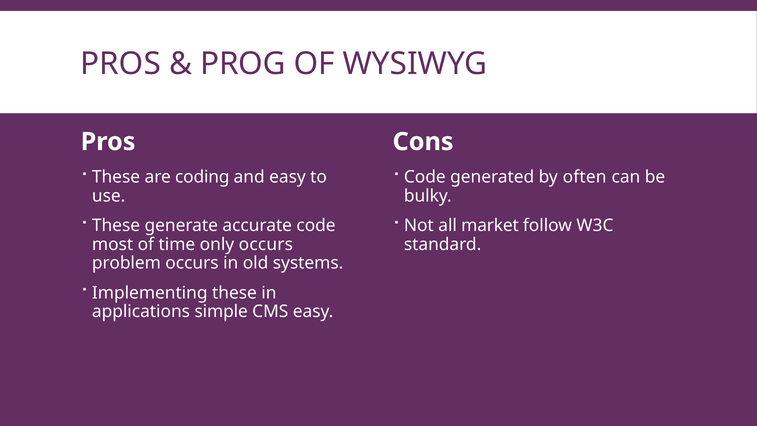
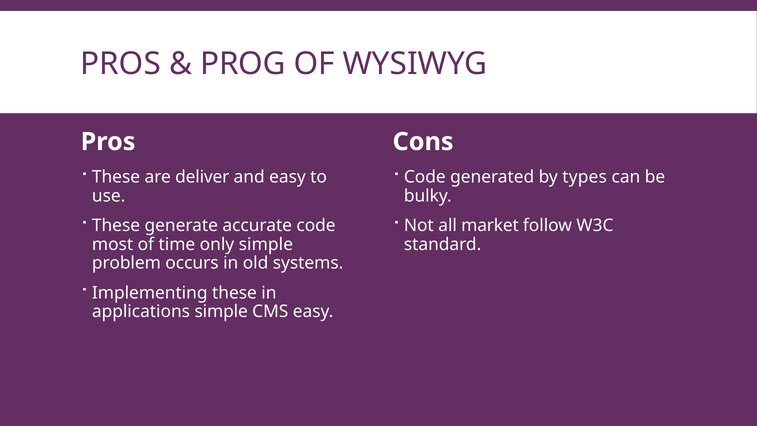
coding: coding -> deliver
often: often -> types
only occurs: occurs -> simple
